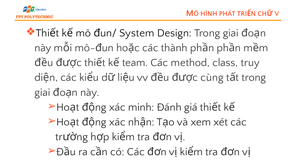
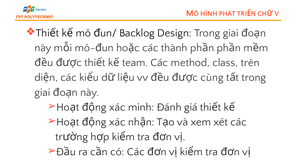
System: System -> Backlog
truy: truy -> trên
